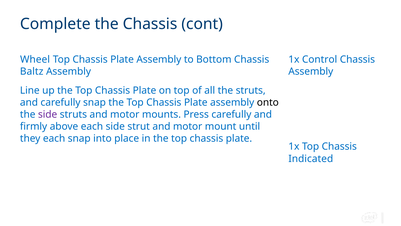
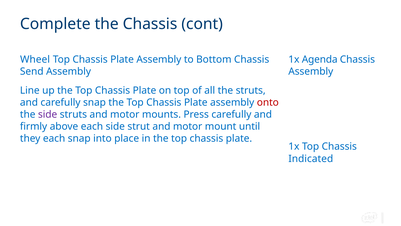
Control: Control -> Agenda
Baltz: Baltz -> Send
onto colour: black -> red
